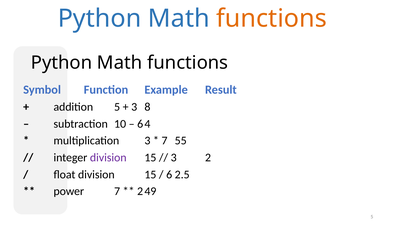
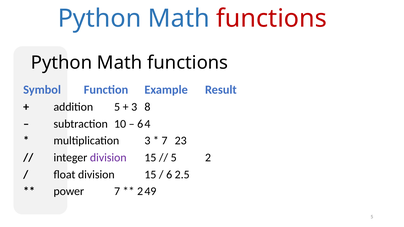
functions at (272, 19) colour: orange -> red
55: 55 -> 23
3 at (174, 158): 3 -> 5
